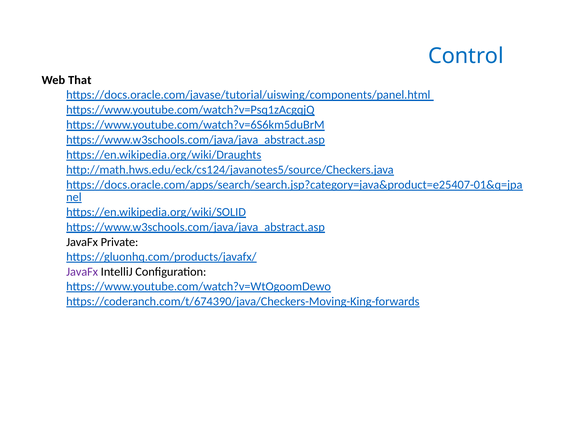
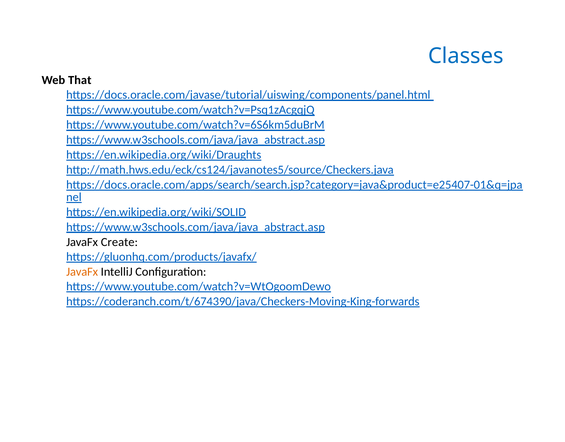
Control: Control -> Classes
Private: Private -> Create
JavaFx at (82, 272) colour: purple -> orange
